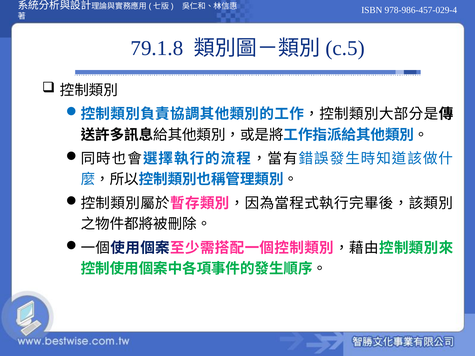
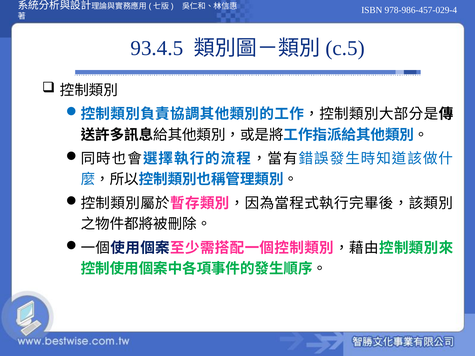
79.1.8: 79.1.8 -> 93.4.5
